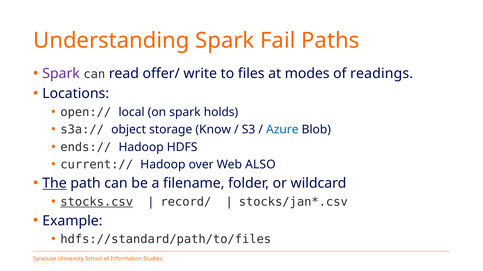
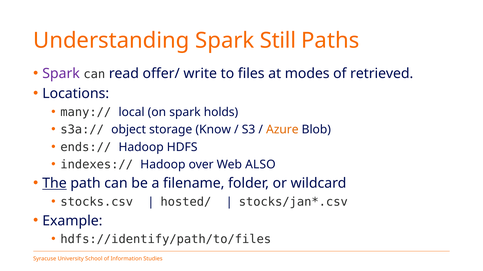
Fail: Fail -> Still
readings: readings -> retrieved
open://: open:// -> many://
Azure colour: blue -> orange
current://: current:// -> indexes://
stocks.csv underline: present -> none
record/: record/ -> hosted/
hdfs://standard/path/to/files: hdfs://standard/path/to/files -> hdfs://identify/path/to/files
